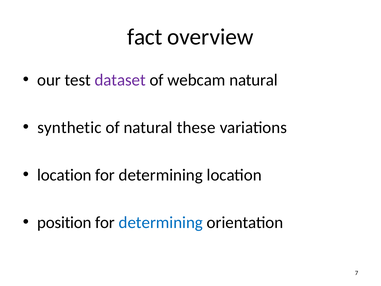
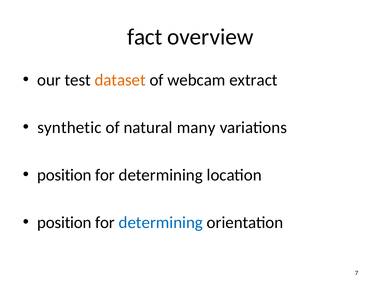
dataset colour: purple -> orange
webcam natural: natural -> extract
these: these -> many
location at (64, 175): location -> position
